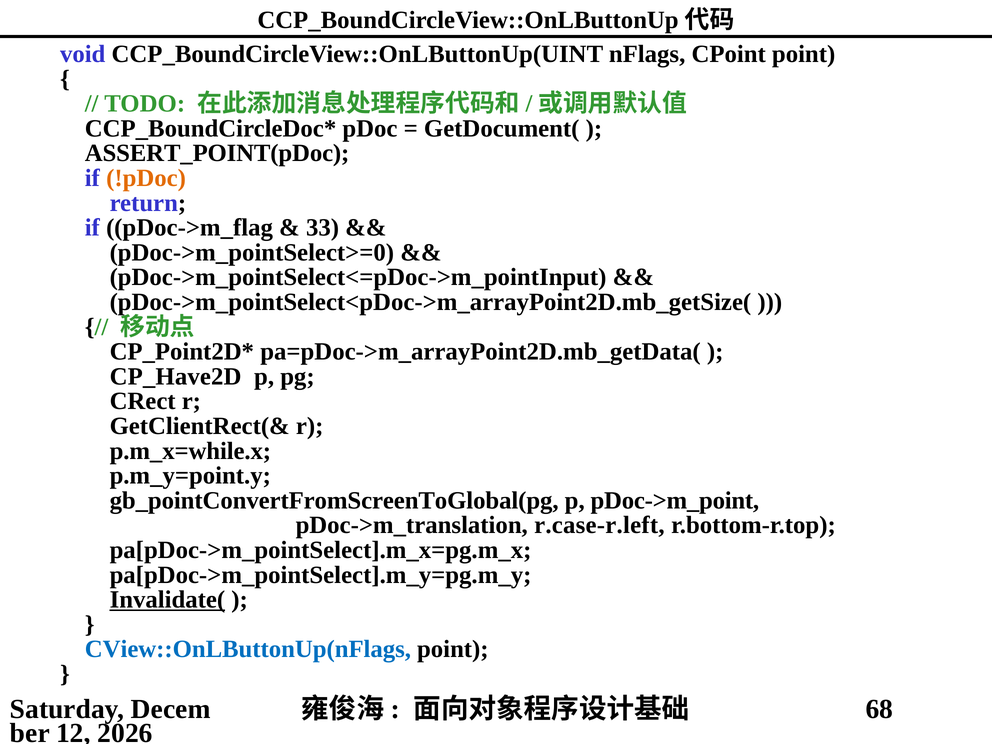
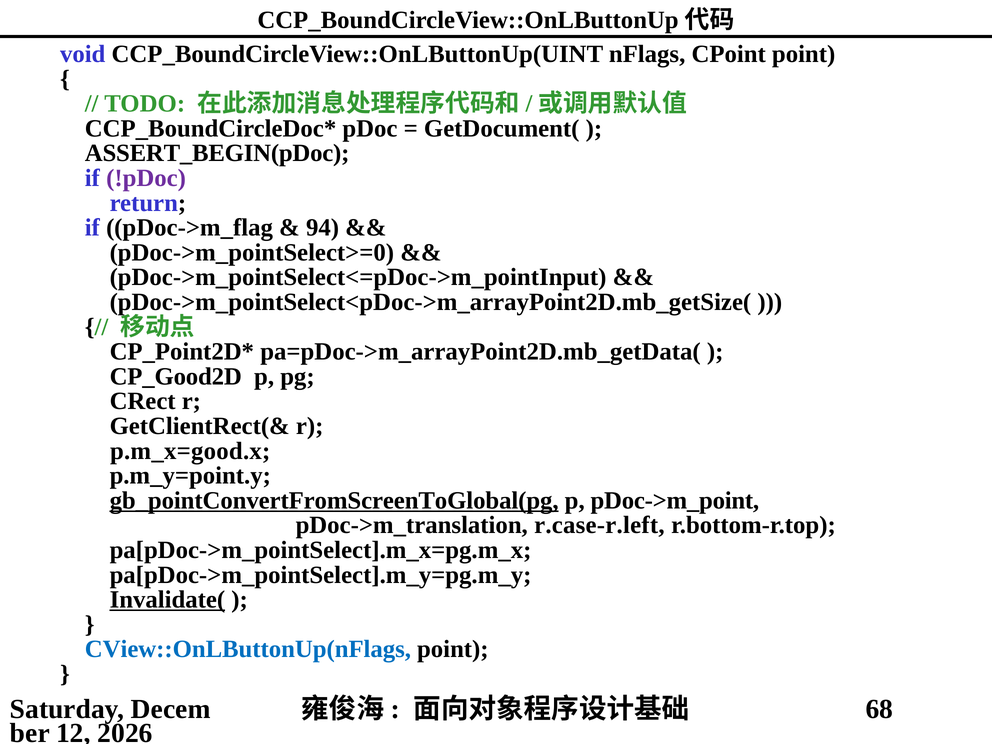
ASSERT_POINT(pDoc: ASSERT_POINT(pDoc -> ASSERT_BEGIN(pDoc
!pDoc colour: orange -> purple
33: 33 -> 94
CP_Have2D: CP_Have2D -> CP_Good2D
p.m_x=while.x: p.m_x=while.x -> p.m_x=good.x
gb_pointConvertFromScreenToGlobal(pg underline: none -> present
